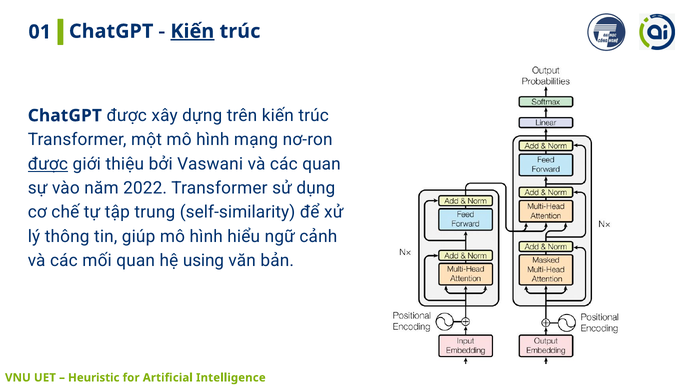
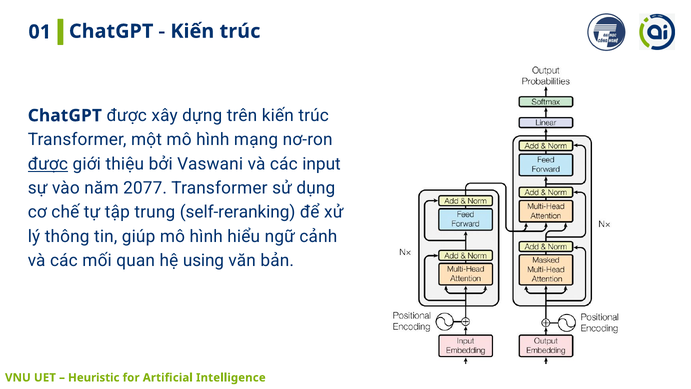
Kiến at (192, 31) underline: present -> none
các quan: quan -> input
2022: 2022 -> 2077
self-similarity: self-similarity -> self-reranking
